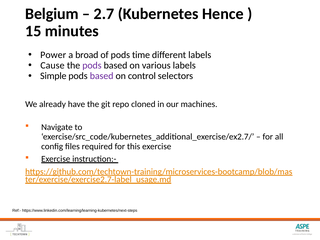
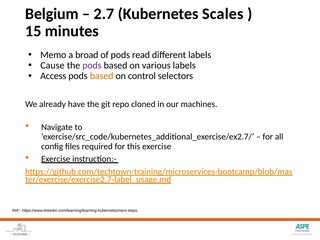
Hence: Hence -> Scales
Power: Power -> Memo
time: time -> read
Simple: Simple -> Access
based at (102, 76) colour: purple -> orange
